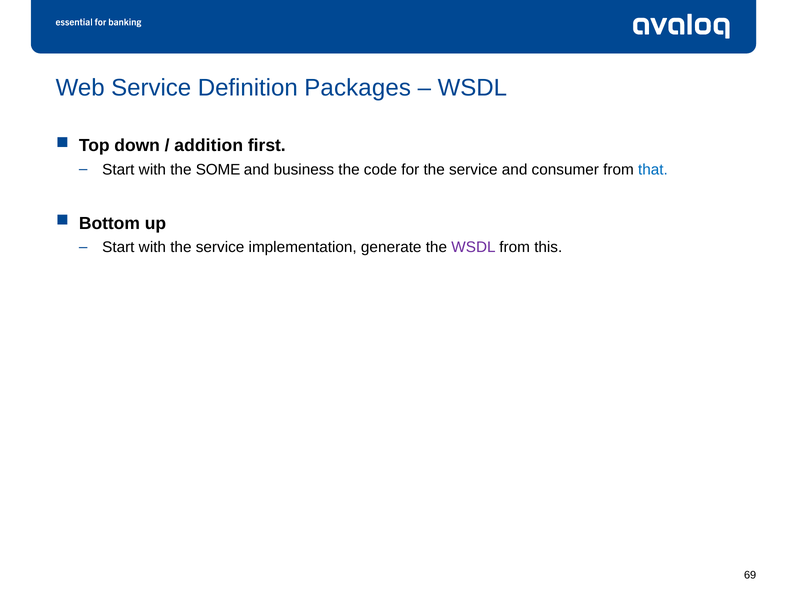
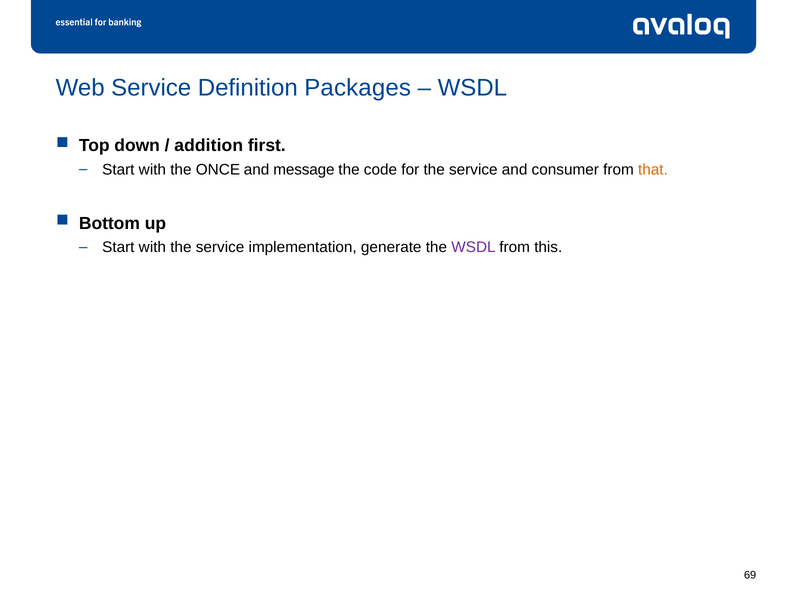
SOME: SOME -> ONCE
business: business -> message
that colour: blue -> orange
